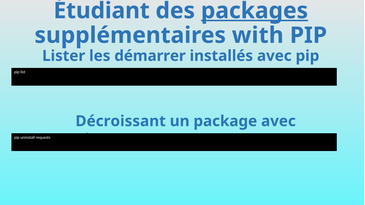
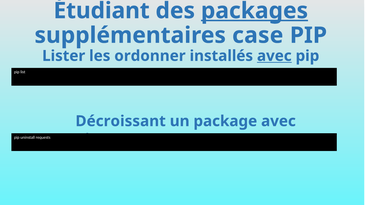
with: with -> case
démarrer: démarrer -> ordonner
avec at (274, 56) underline: none -> present
